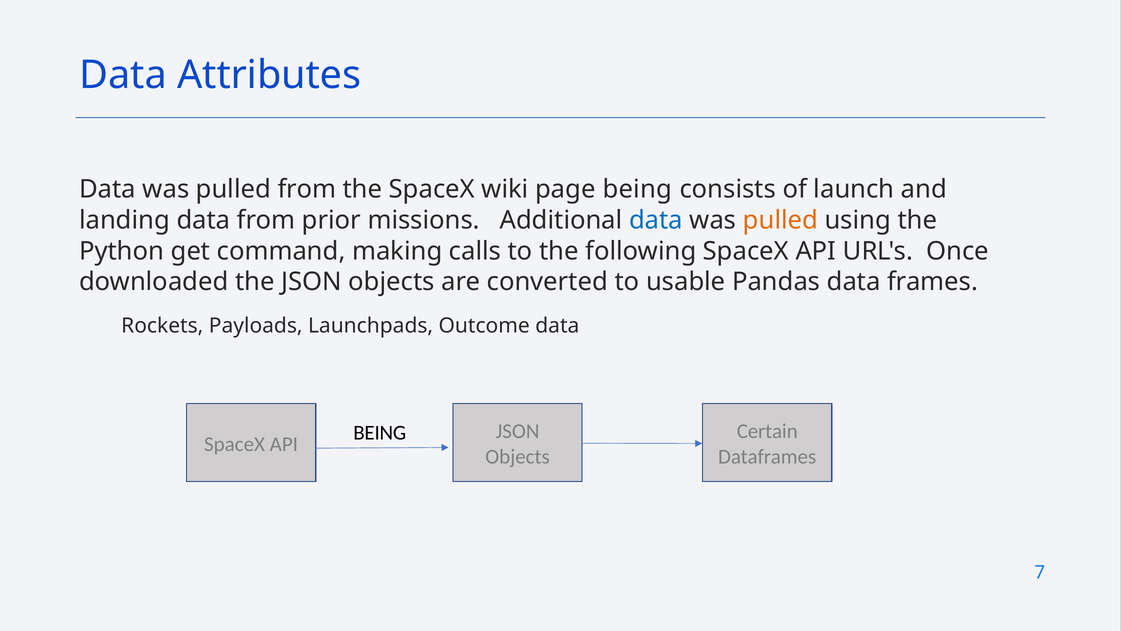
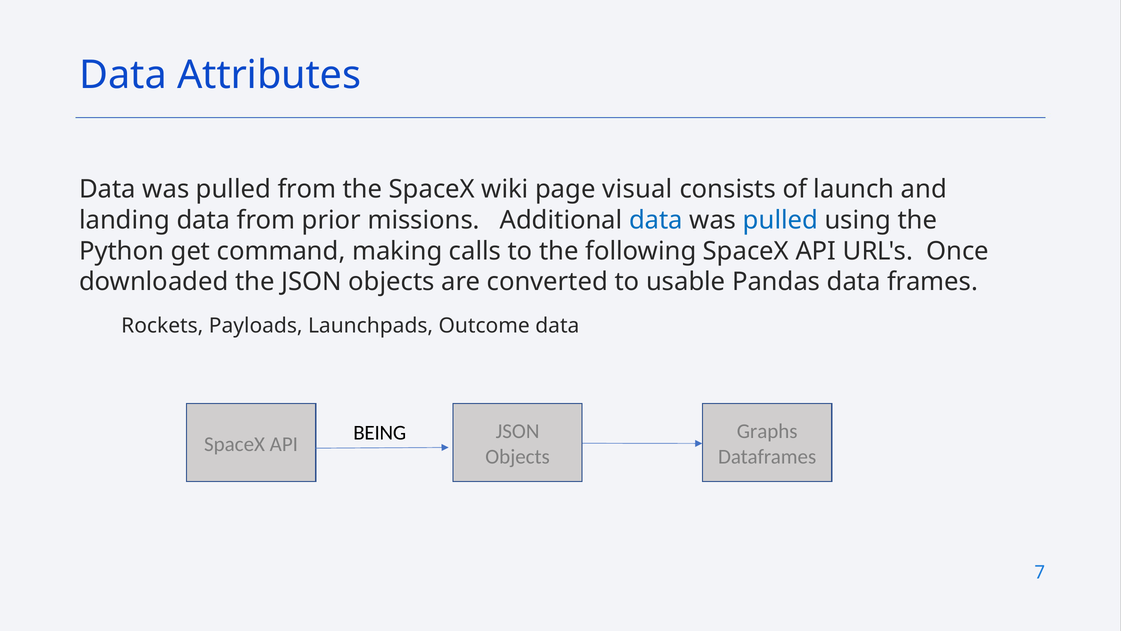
page being: being -> visual
pulled at (781, 220) colour: orange -> blue
Certain: Certain -> Graphs
